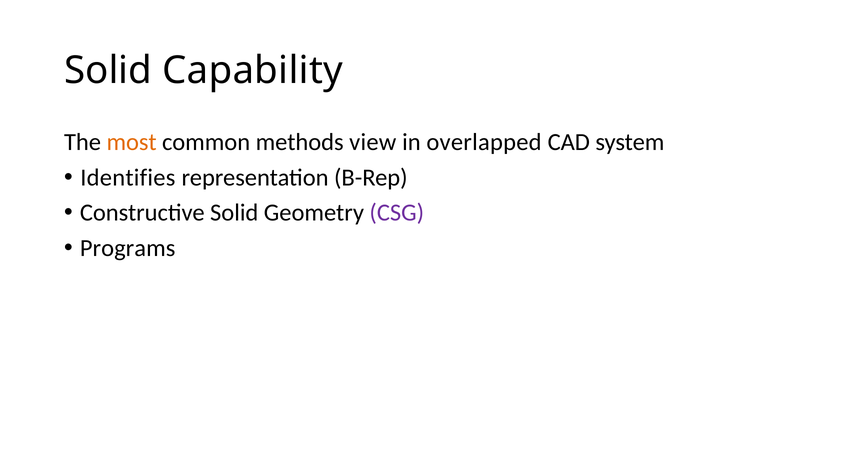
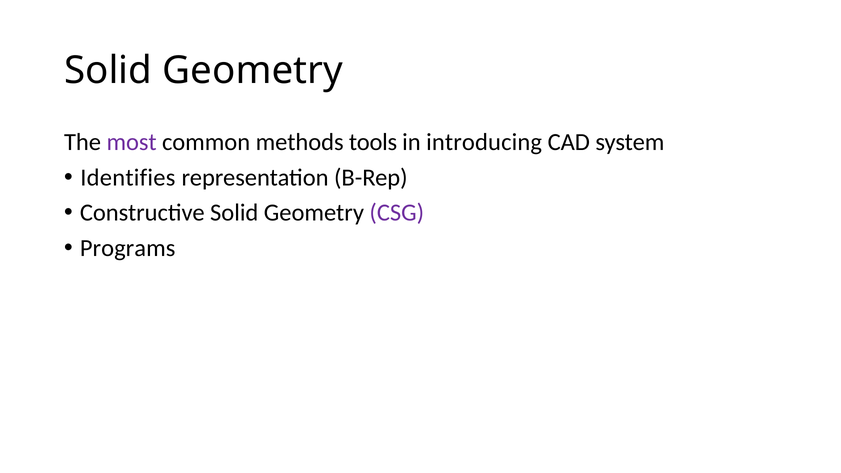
Capability at (253, 71): Capability -> Geometry
most colour: orange -> purple
view: view -> tools
overlapped: overlapped -> introducing
